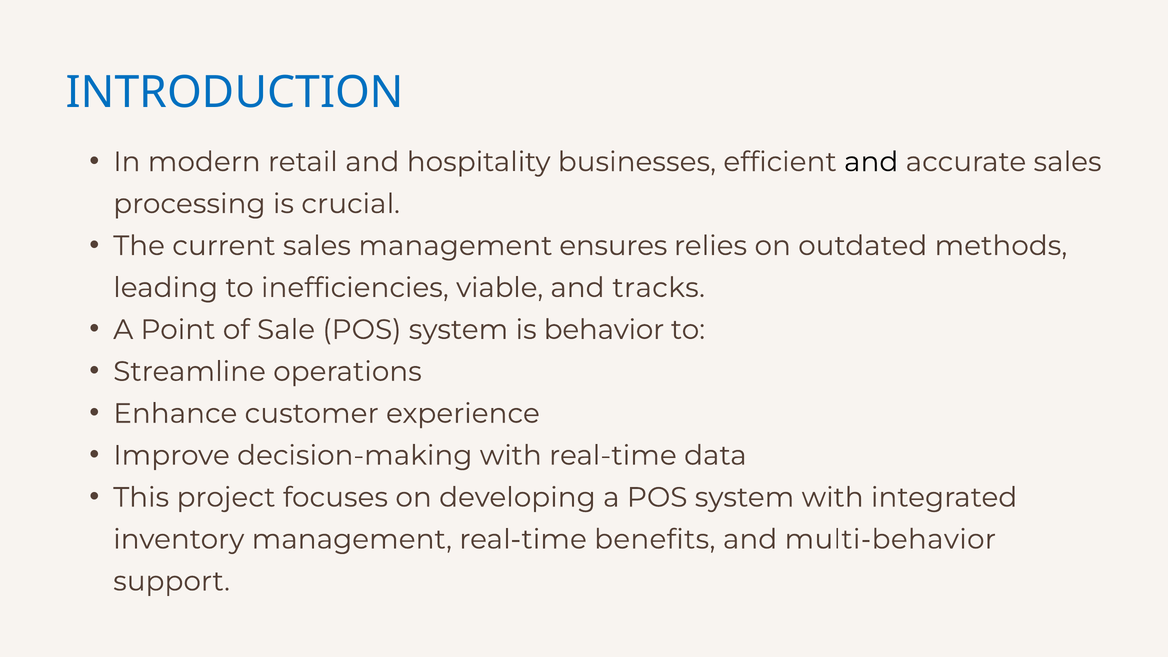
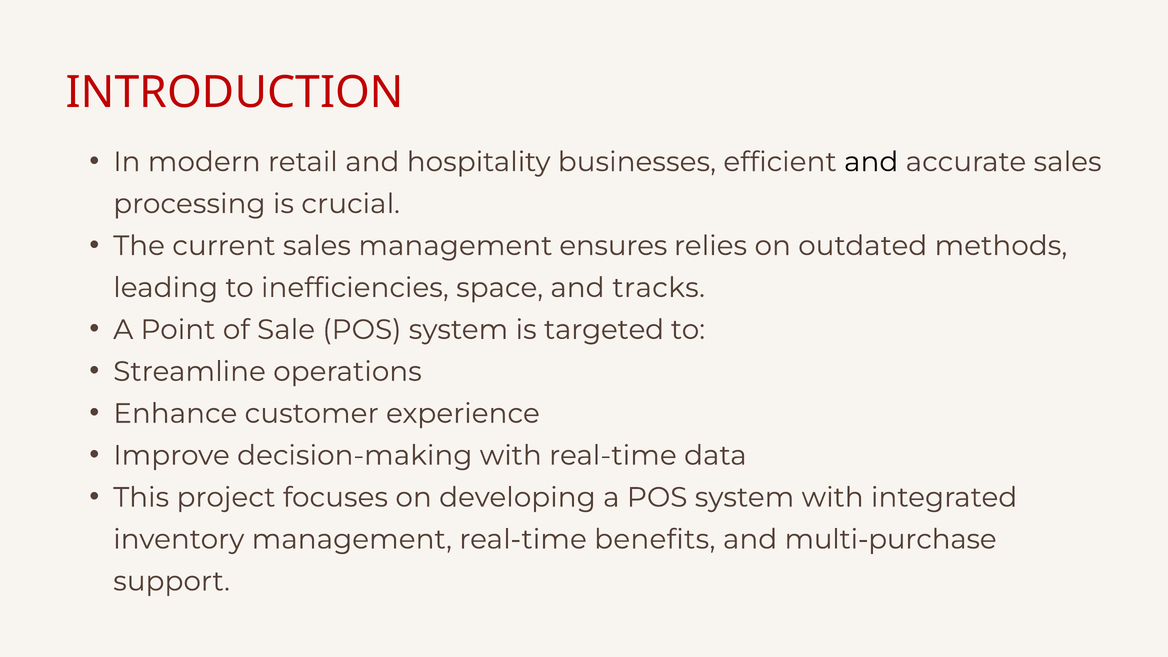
INTRODUCTION colour: blue -> red
viable: viable -> space
behavior: behavior -> targeted
multi-behavior: multi-behavior -> multi-purchase
